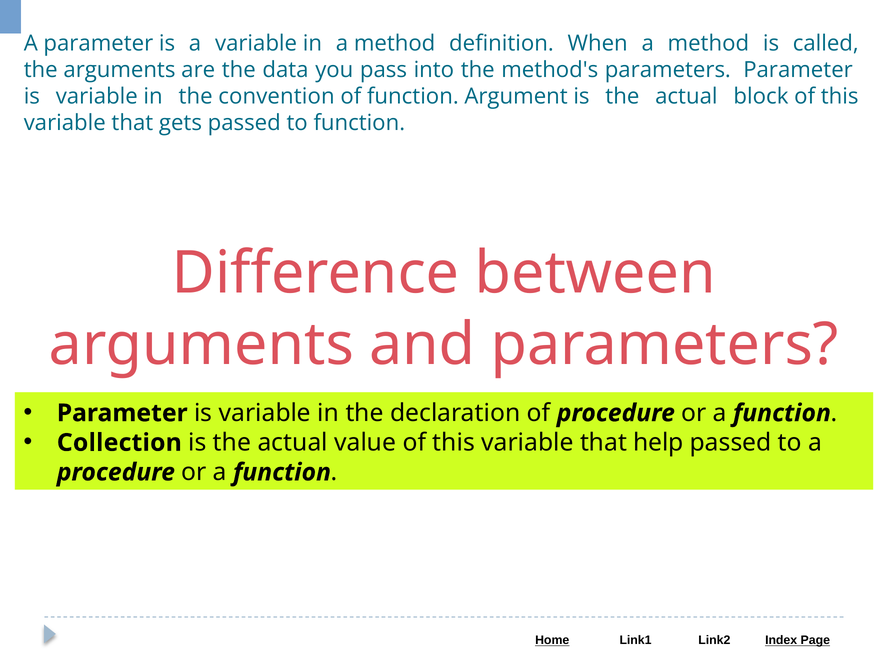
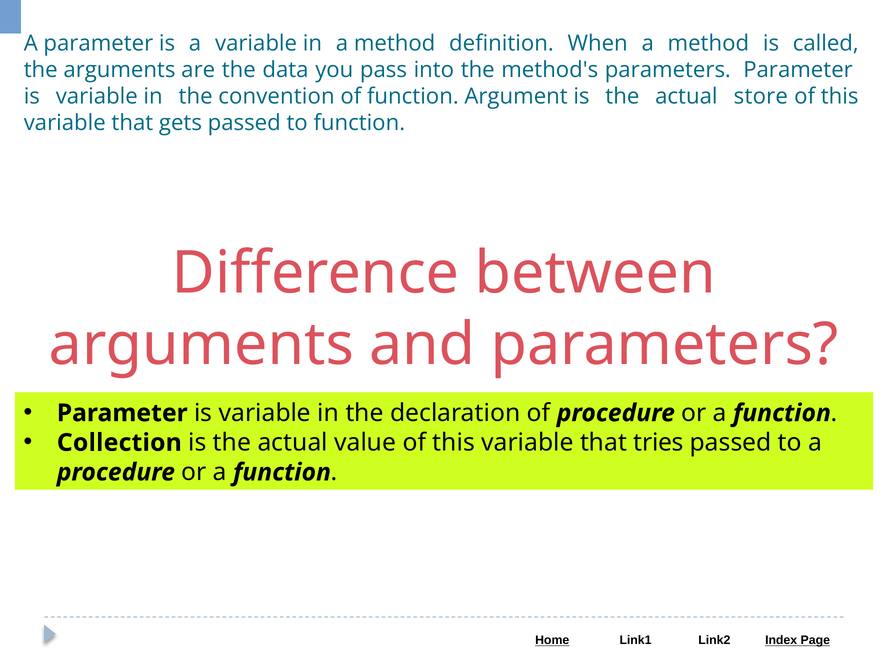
block: block -> store
help: help -> tries
